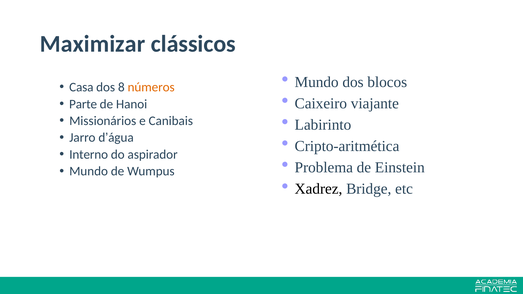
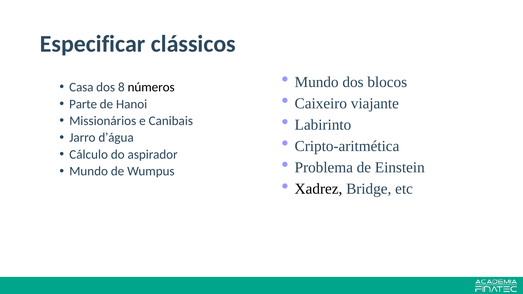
Maximizar: Maximizar -> Especificar
números colour: orange -> black
Interno: Interno -> Cálculo
